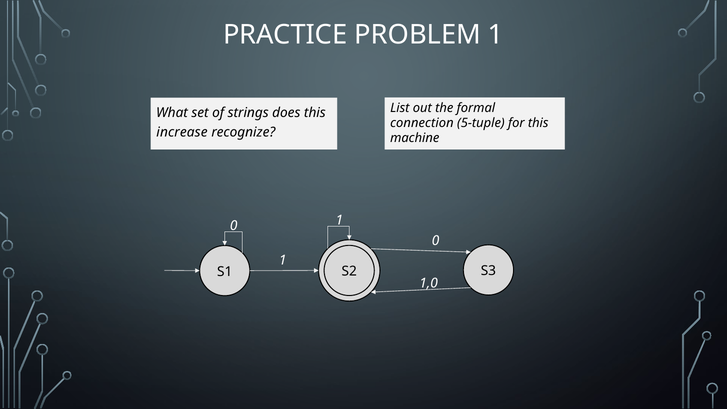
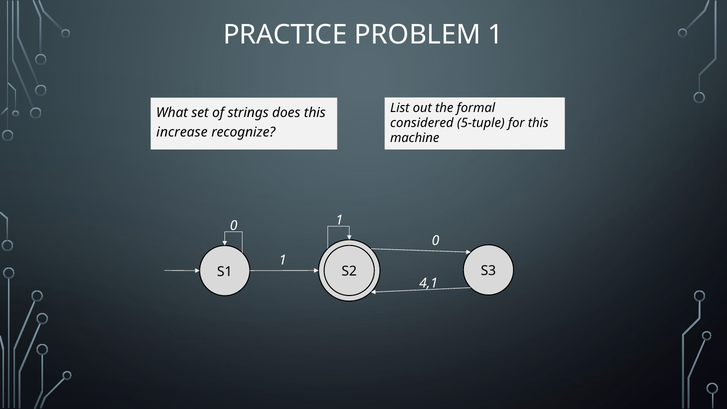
connection: connection -> considered
1,0: 1,0 -> 4,1
